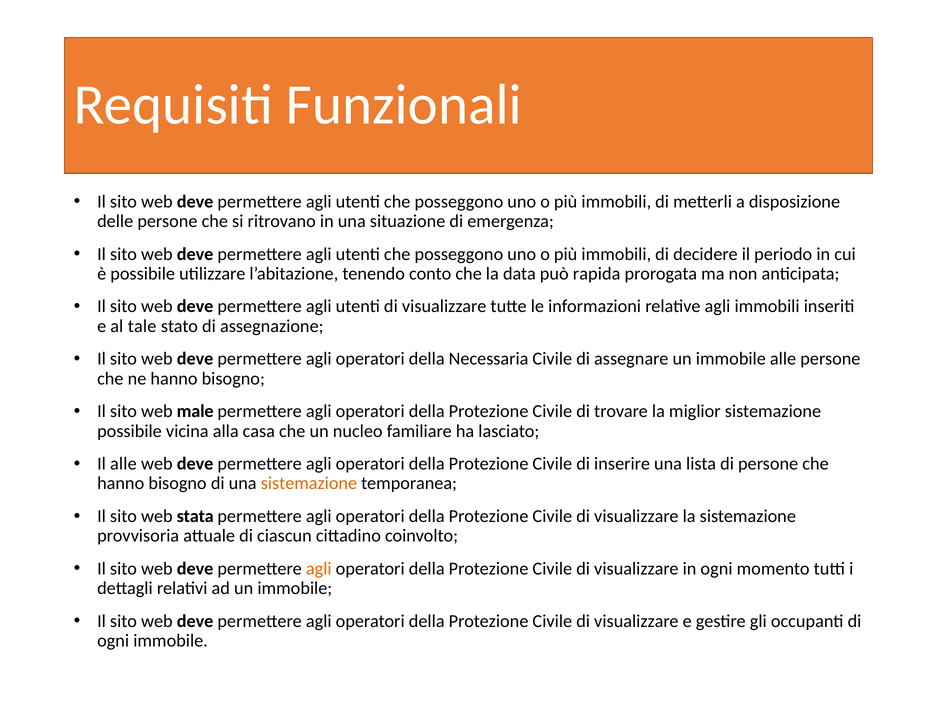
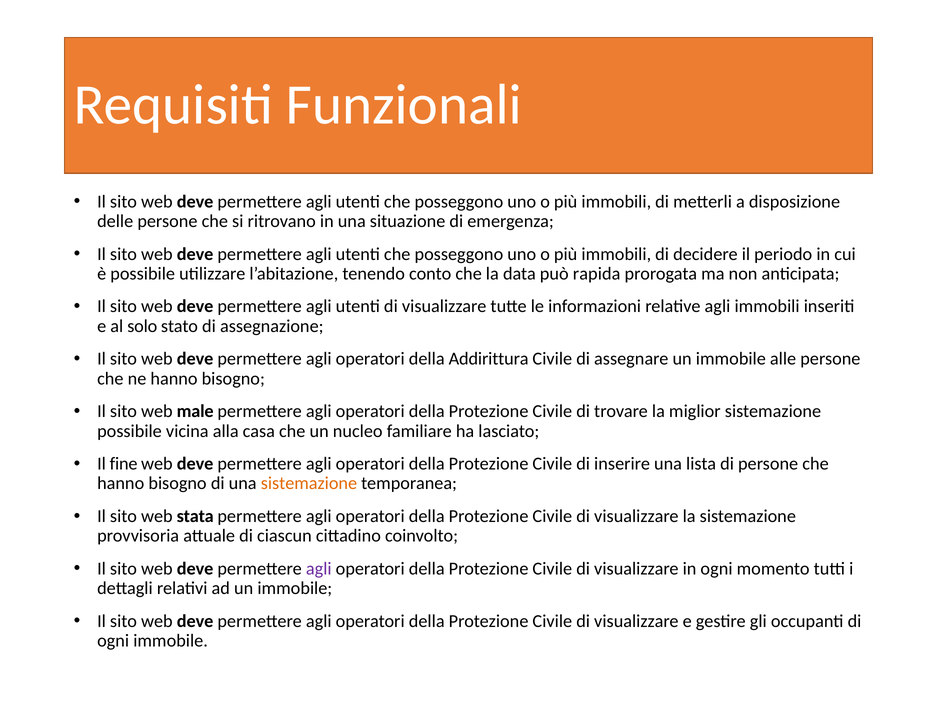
tale: tale -> solo
Necessaria: Necessaria -> Addirittura
Il alle: alle -> fine
agli at (319, 568) colour: orange -> purple
